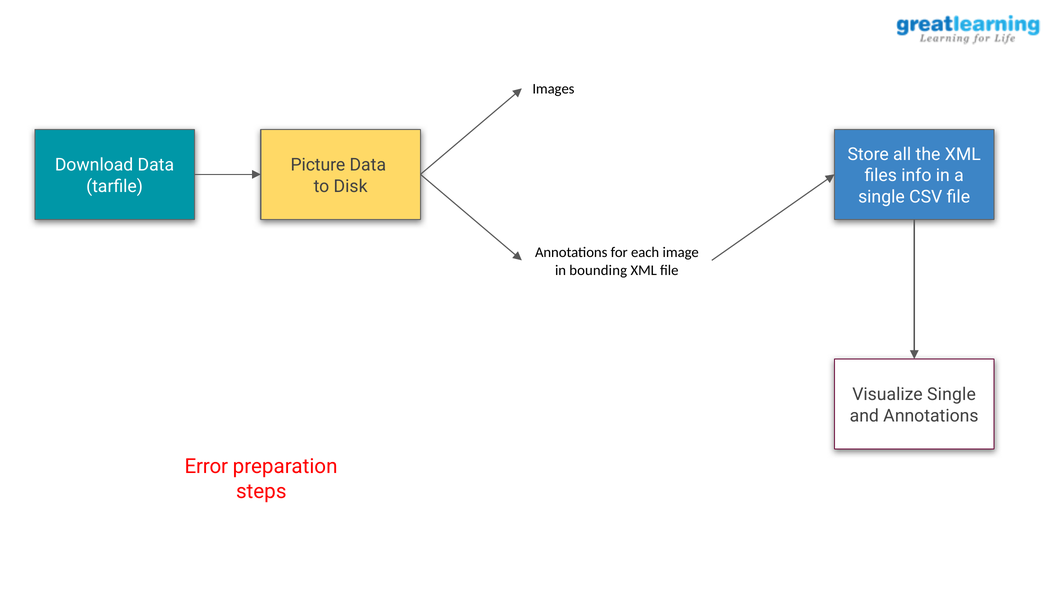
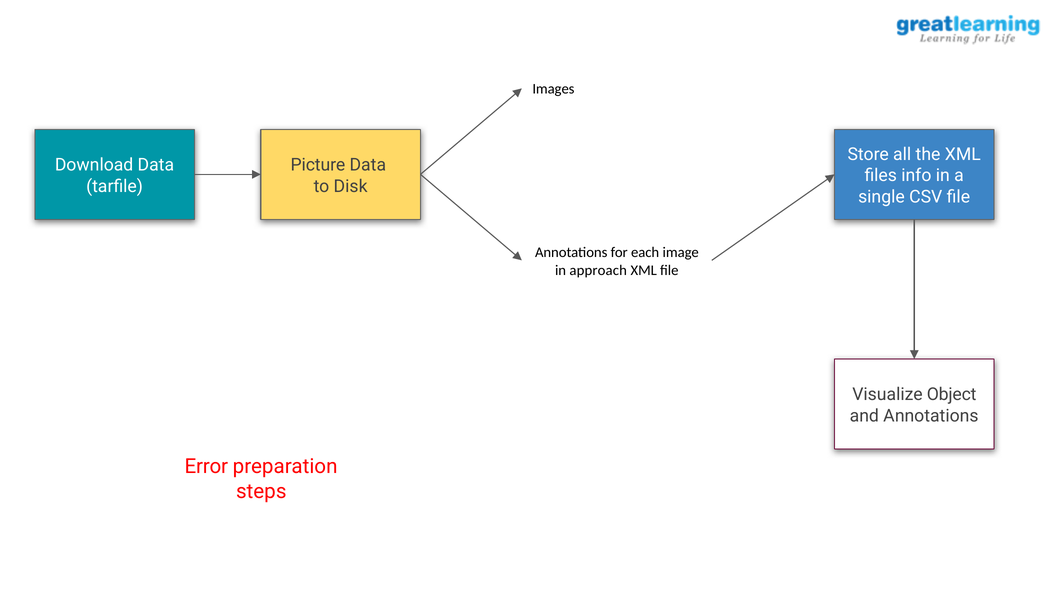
bounding: bounding -> approach
Visualize Single: Single -> Object
